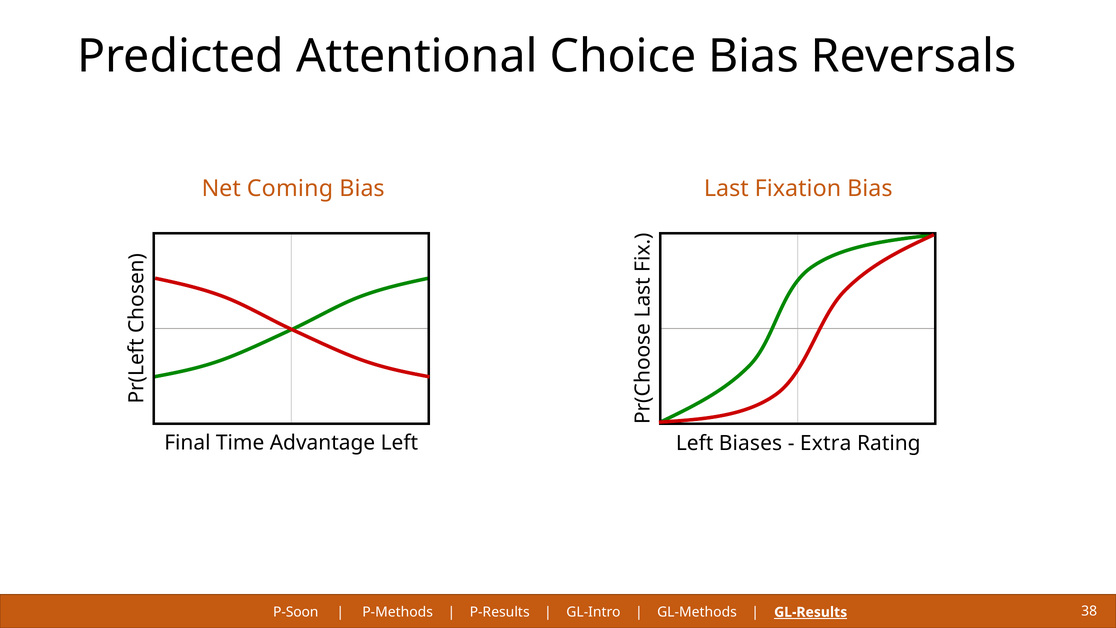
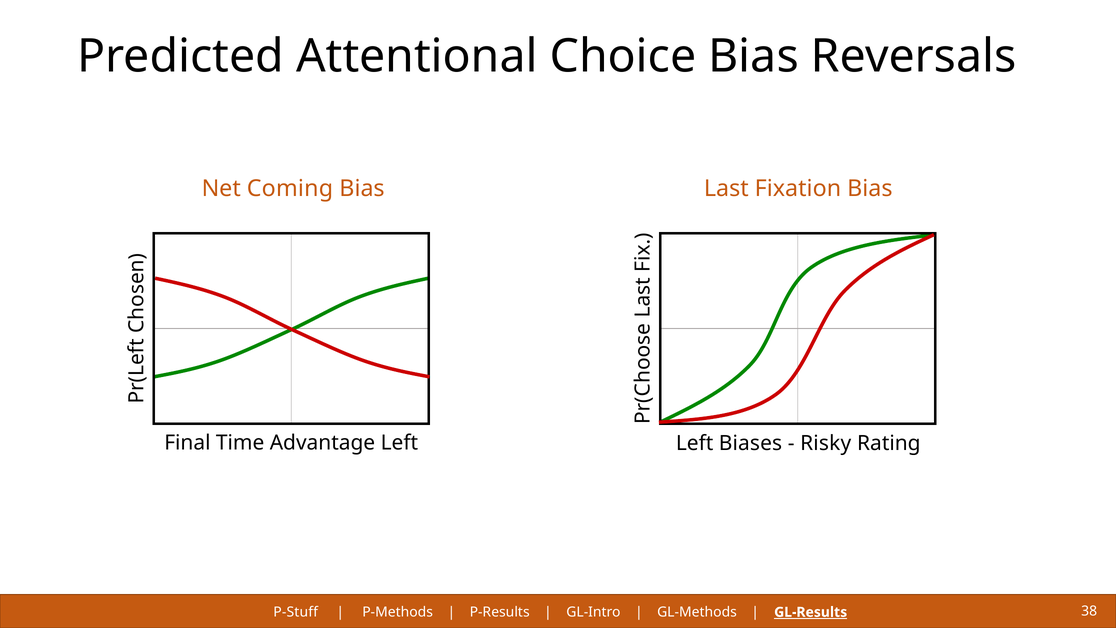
Extra: Extra -> Risky
P-Soon: P-Soon -> P-Stuff
